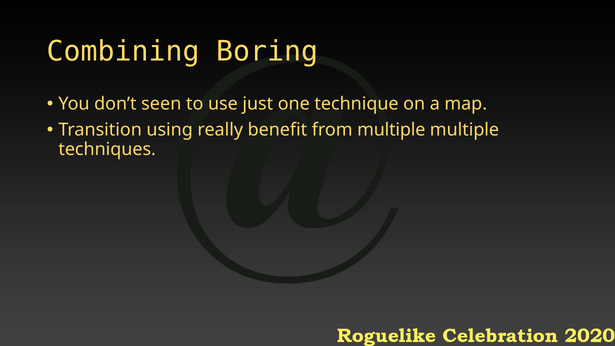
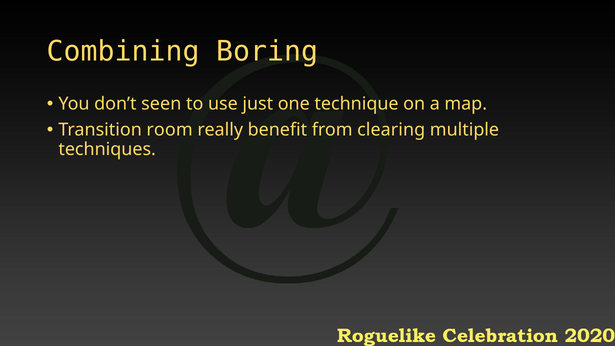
using: using -> room
from multiple: multiple -> clearing
